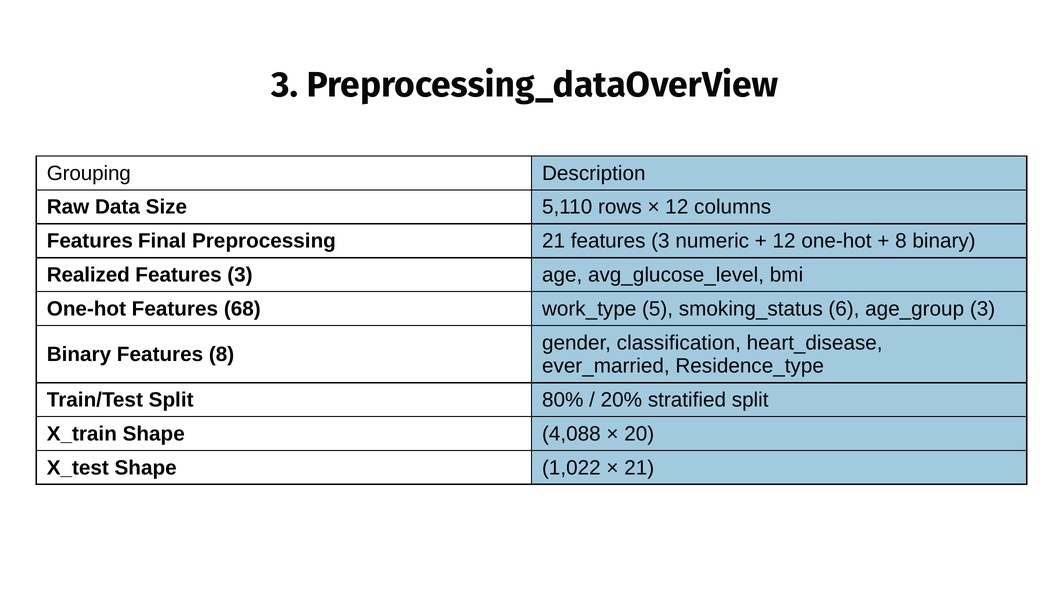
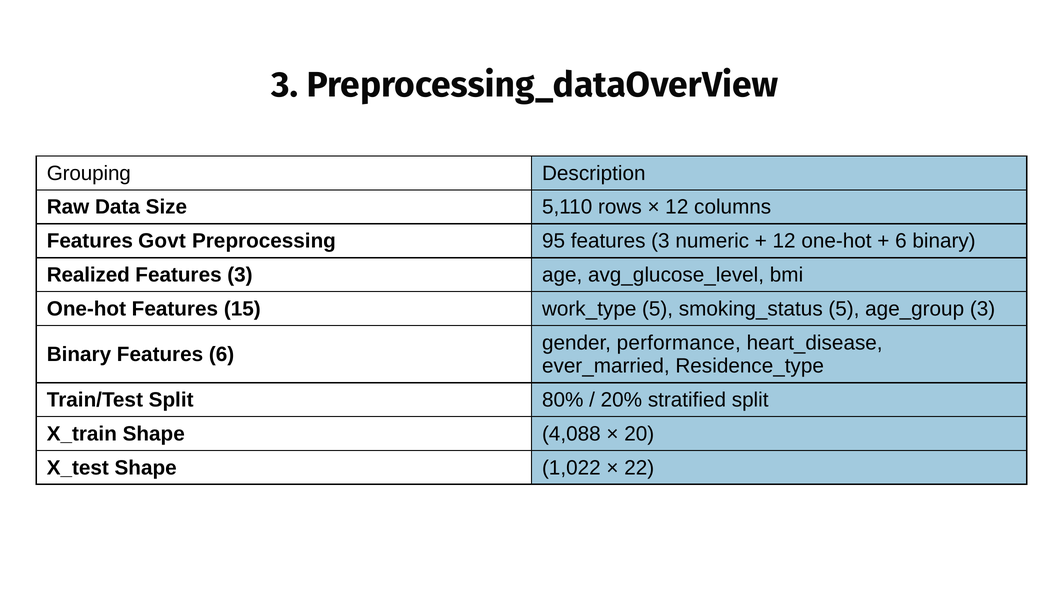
Final: Final -> Govt
Preprocessing 21: 21 -> 95
8 at (901, 241): 8 -> 6
68: 68 -> 15
6 at (844, 309): 6 -> 5
classification: classification -> performance
Features 8: 8 -> 6
21 at (639, 468): 21 -> 22
